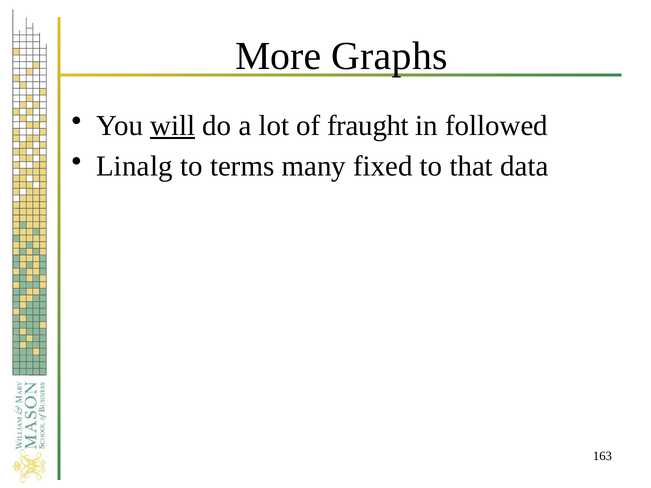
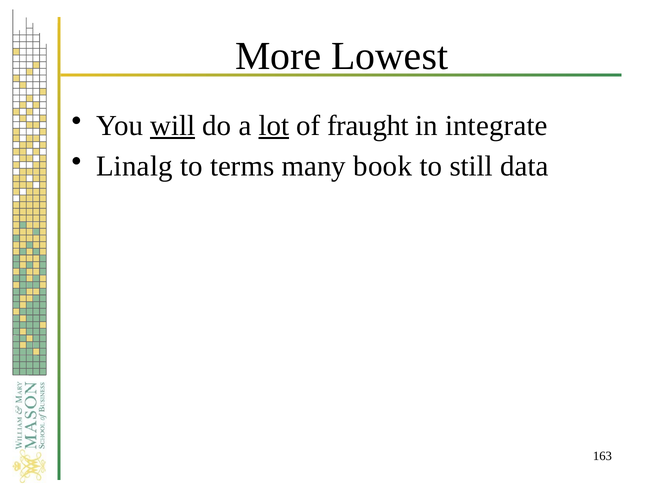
Graphs: Graphs -> Lowest
lot underline: none -> present
followed: followed -> integrate
fixed: fixed -> book
that: that -> still
